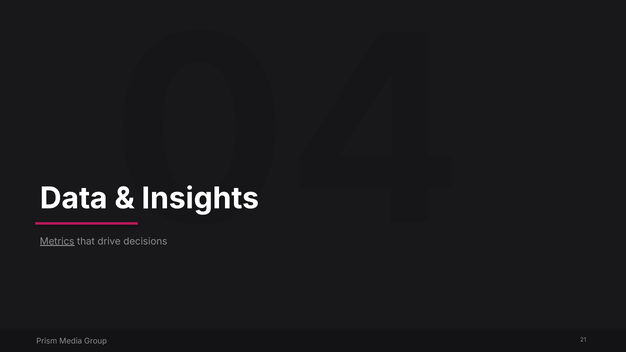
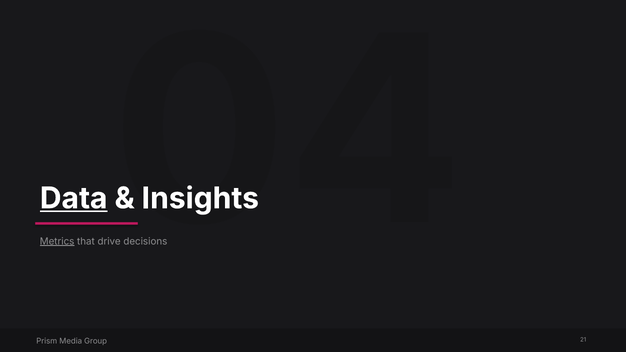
Data underline: none -> present
